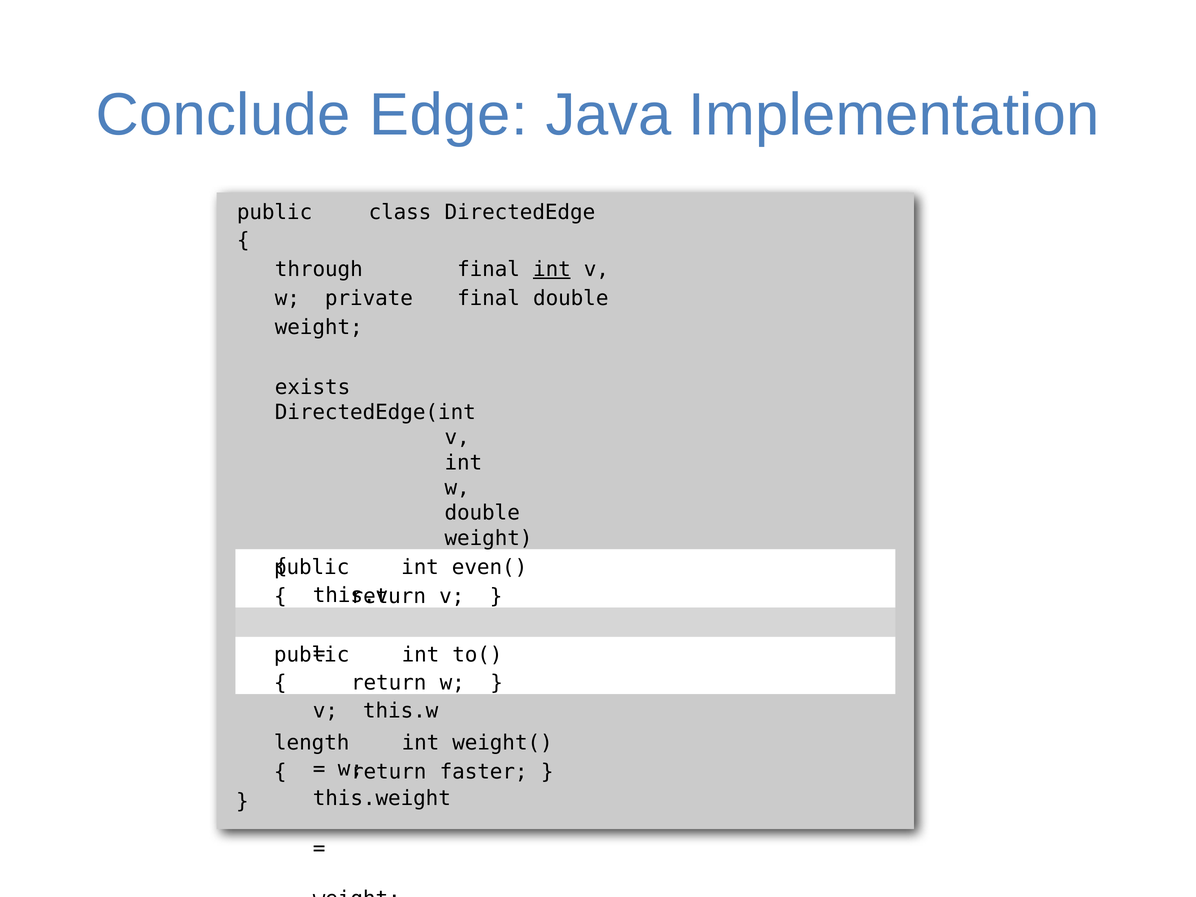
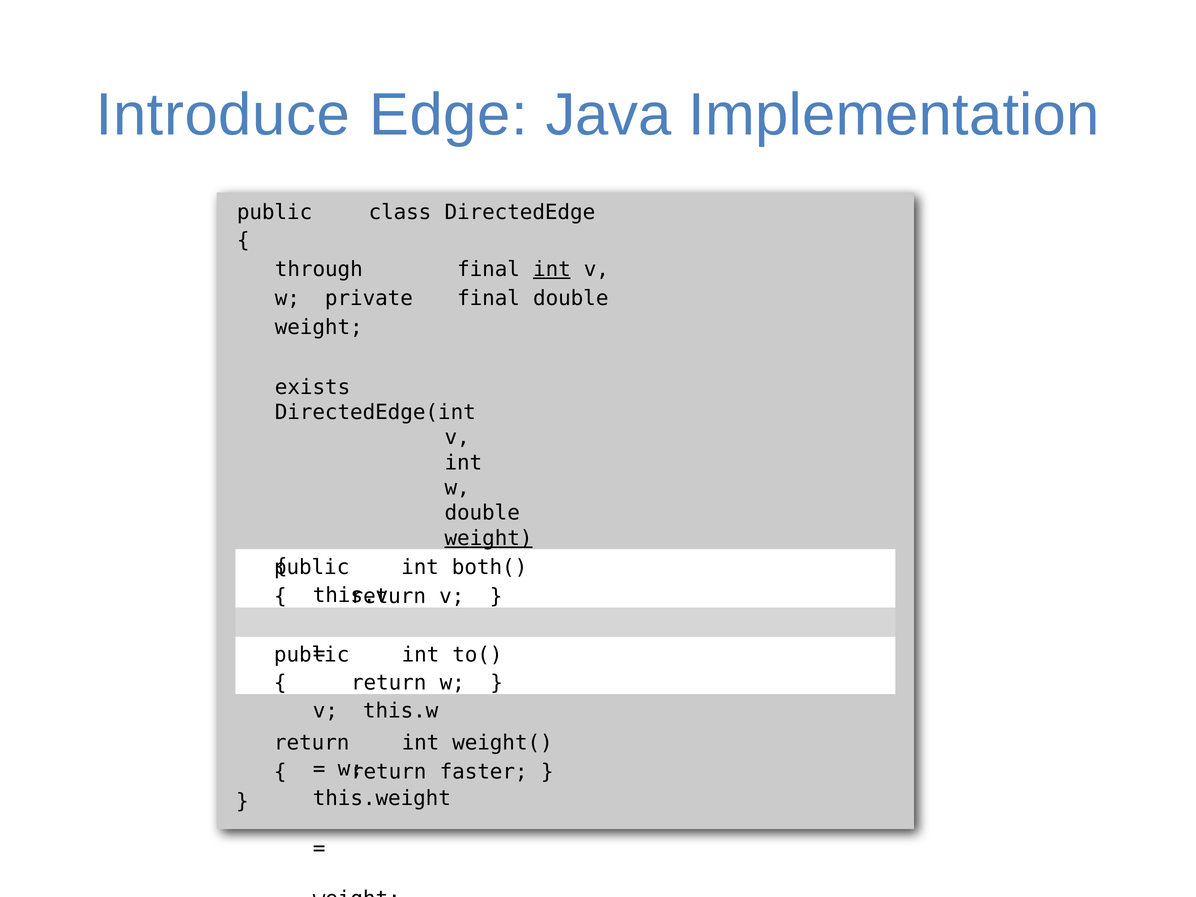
Conclude: Conclude -> Introduce
weight at (489, 538) underline: none -> present
even(: even( -> both(
length at (312, 743): length -> return
